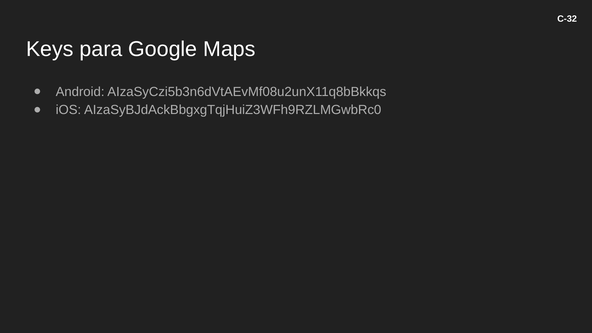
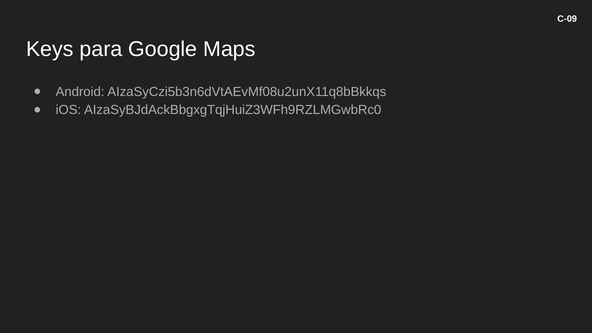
C-32: C-32 -> C-09
